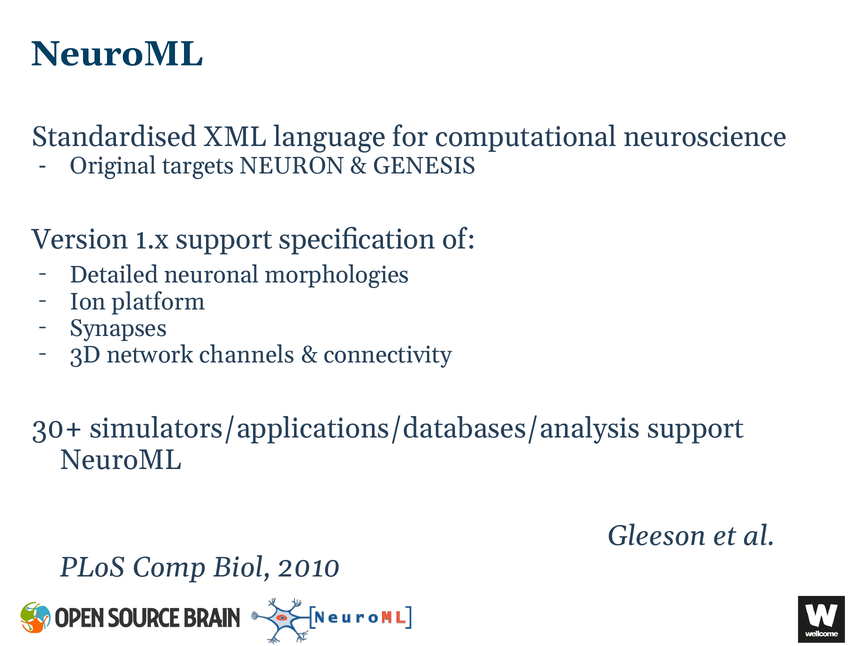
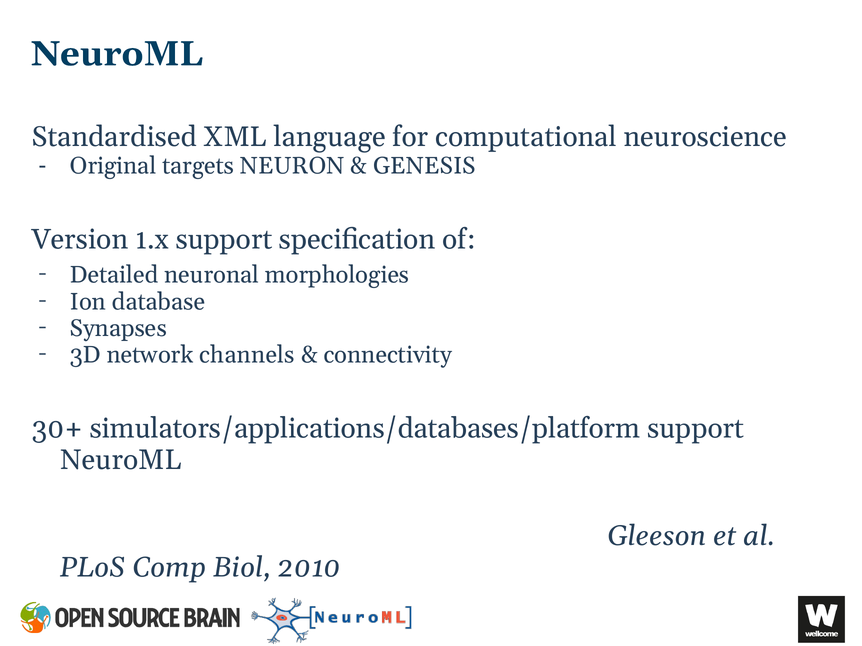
platform: platform -> database
simulators/applications/databases/analysis: simulators/applications/databases/analysis -> simulators/applications/databases/platform
